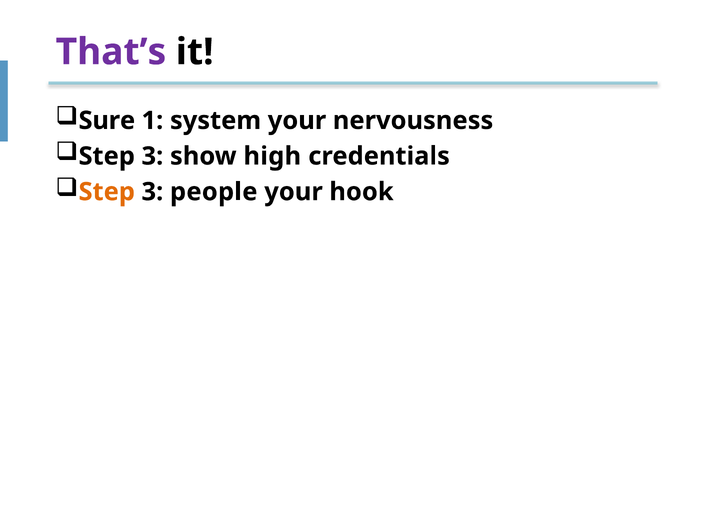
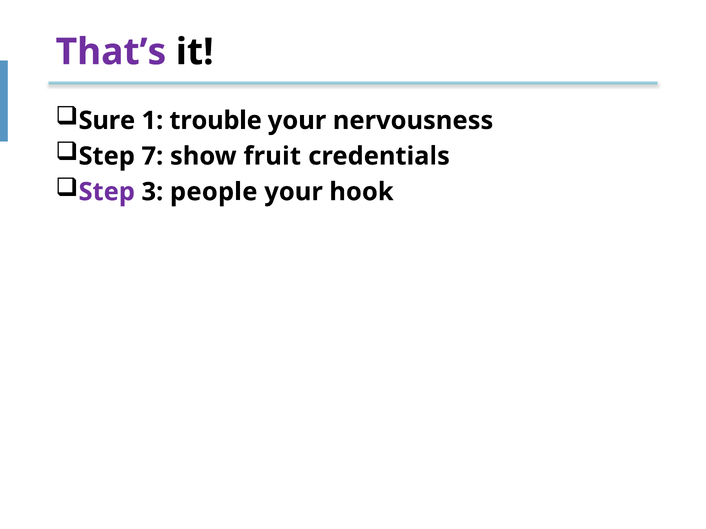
system: system -> trouble
3 at (152, 156): 3 -> 7
high: high -> fruit
Step at (107, 192) colour: orange -> purple
